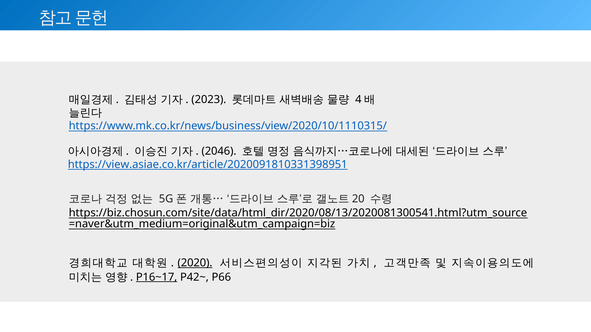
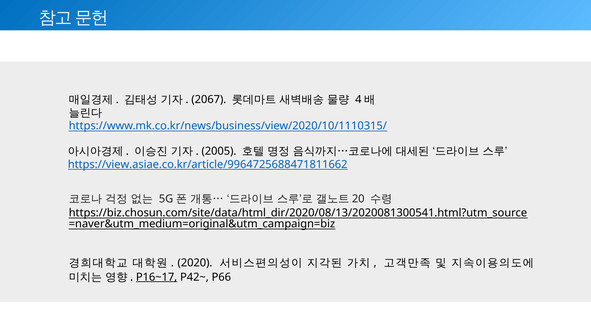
2023: 2023 -> 2067
2046: 2046 -> 2005
https://view.asiae.co.kr/article/2020091810331398951: https://view.asiae.co.kr/article/2020091810331398951 -> https://view.asiae.co.kr/article/9964725688471811662
2020 underline: present -> none
